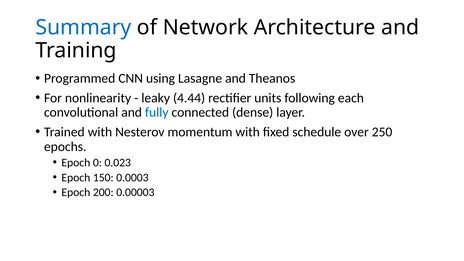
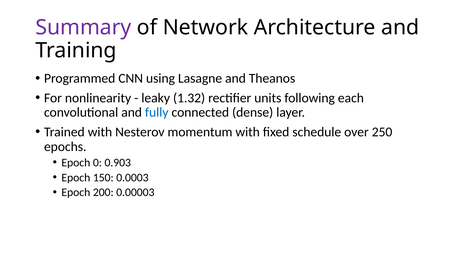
Summary colour: blue -> purple
4.44: 4.44 -> 1.32
0.023: 0.023 -> 0.903
